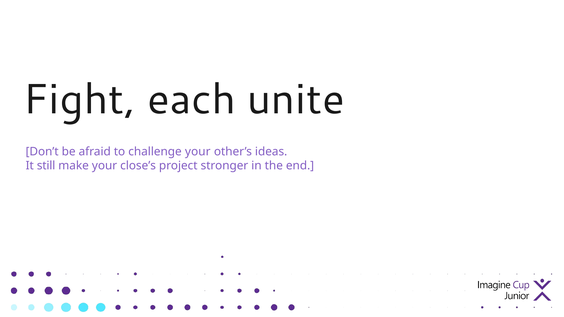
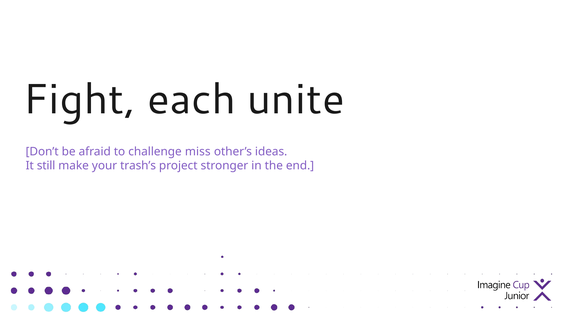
challenge your: your -> miss
close’s: close’s -> trash’s
